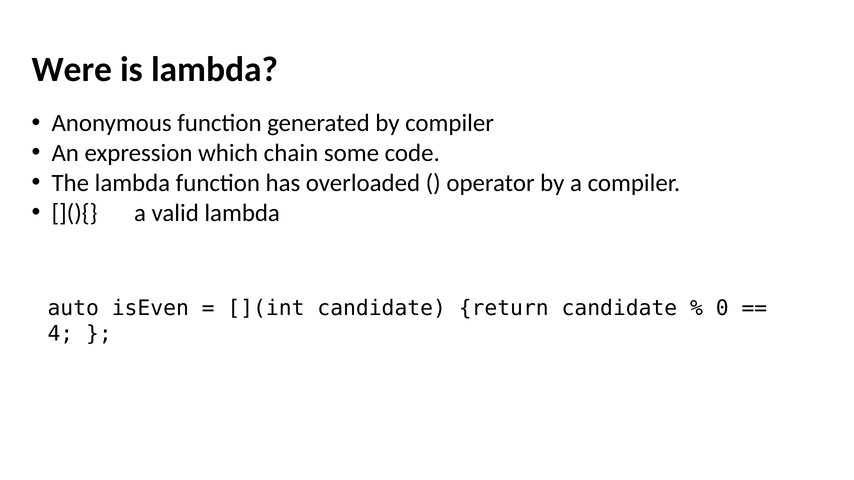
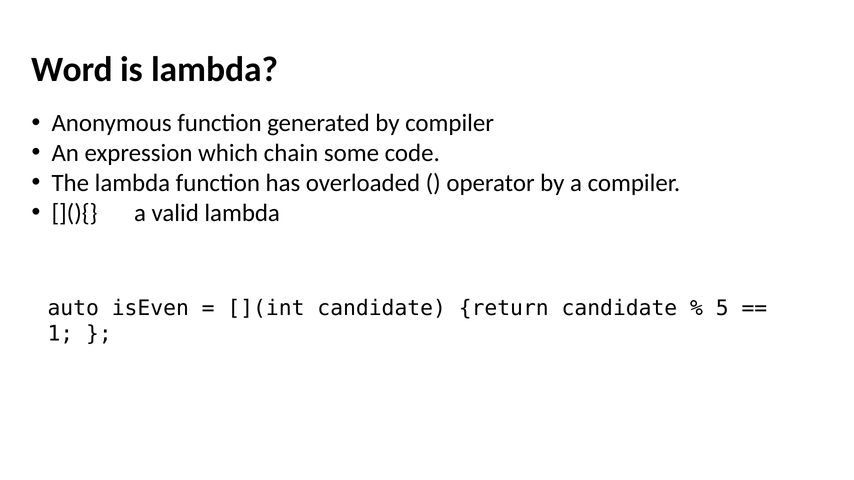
Were: Were -> Word
0: 0 -> 5
4: 4 -> 1
